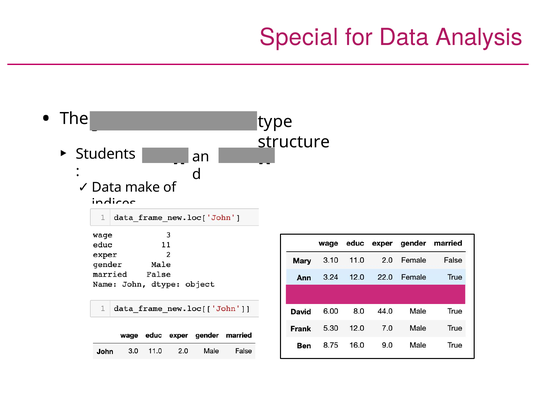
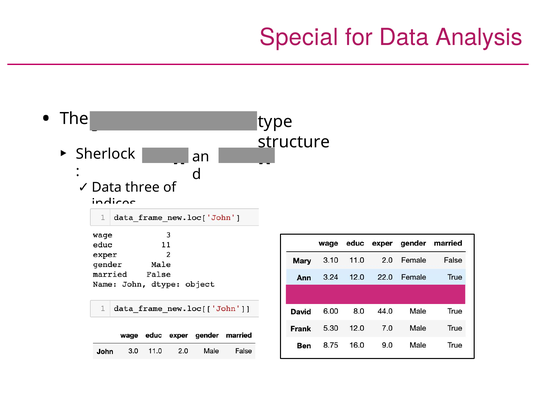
Students: Students -> Sherlock
make: make -> three
